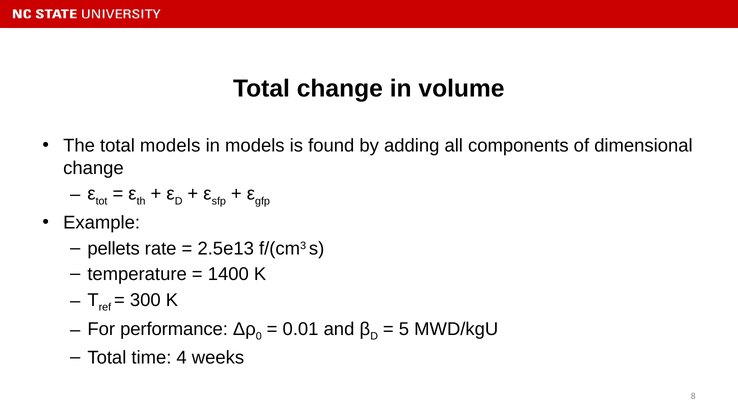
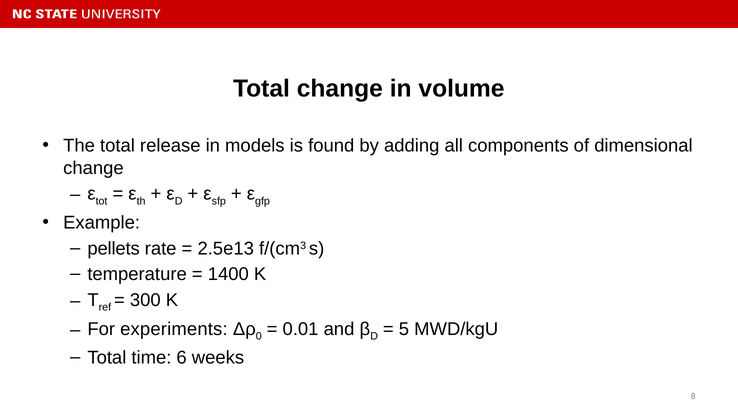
total models: models -> release
performance: performance -> experiments
4: 4 -> 6
